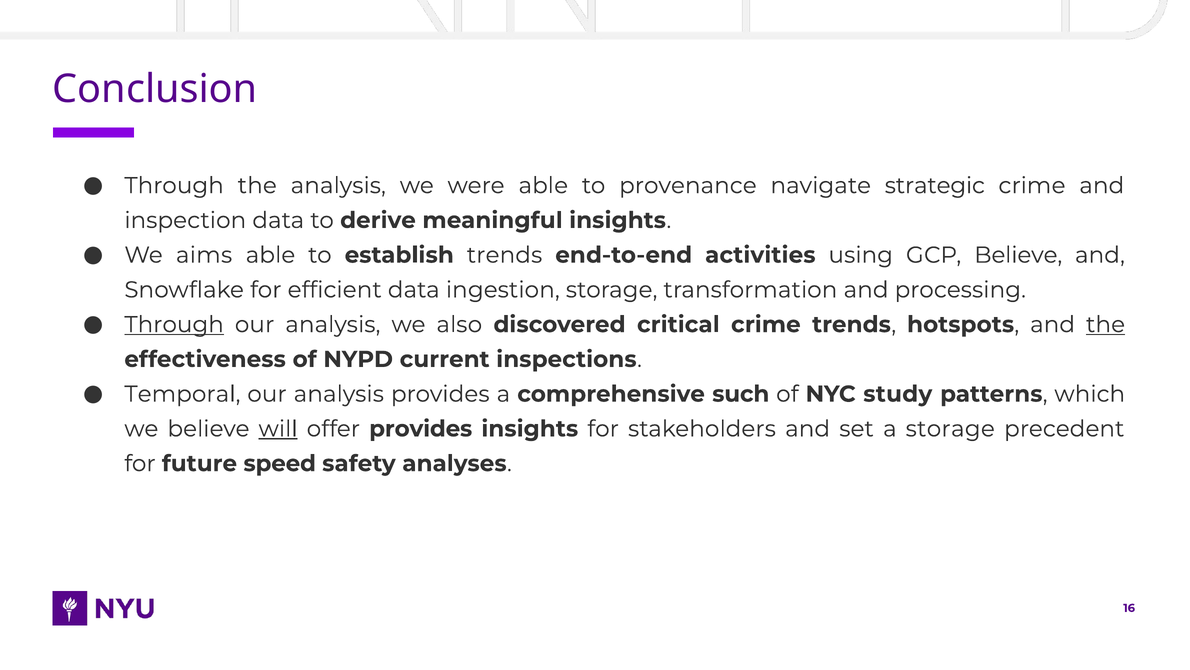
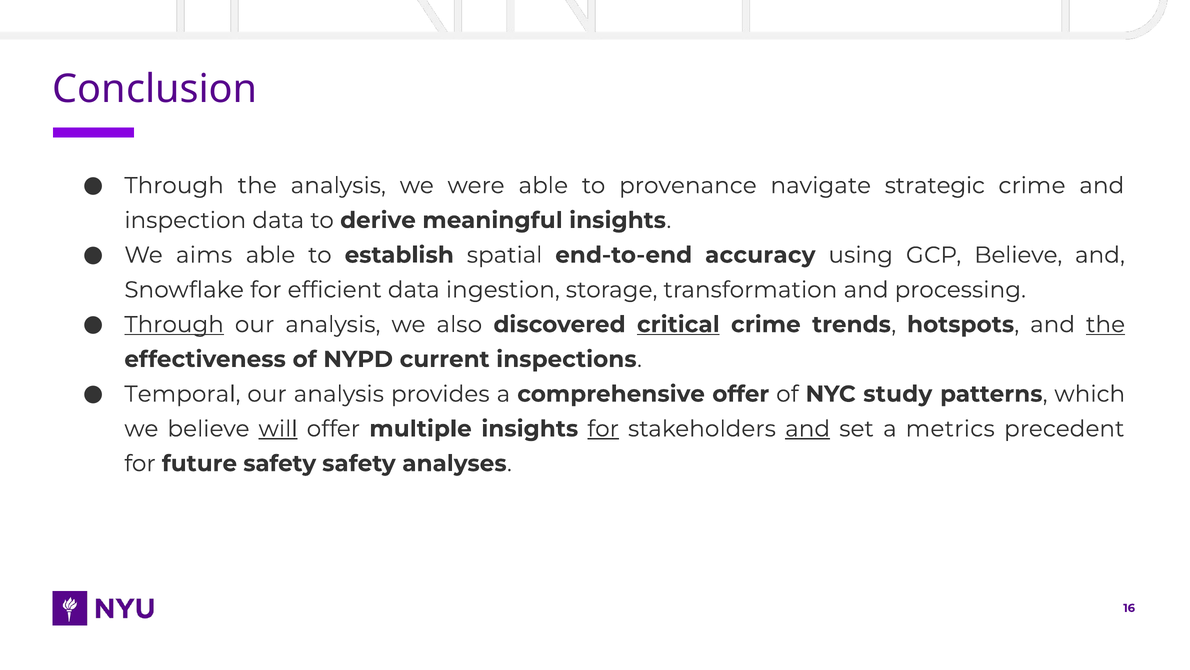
establish trends: trends -> spatial
activities: activities -> accuracy
critical underline: none -> present
comprehensive such: such -> offer
offer provides: provides -> multiple
for at (603, 428) underline: none -> present
and at (808, 428) underline: none -> present
a storage: storage -> metrics
future speed: speed -> safety
